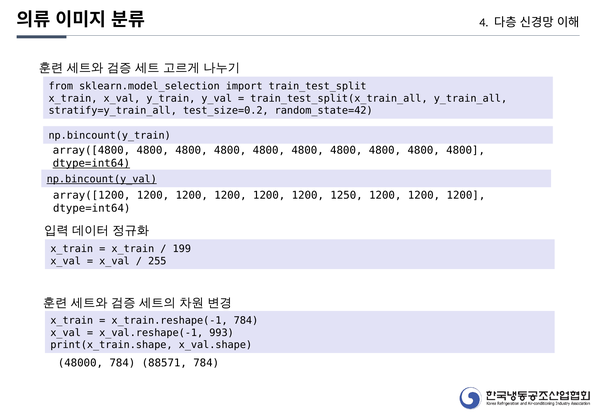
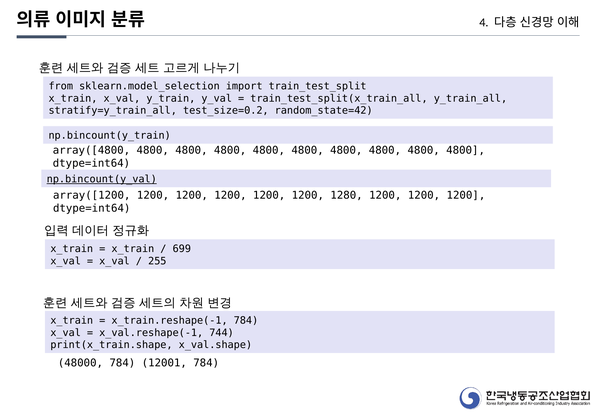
dtype=int64 at (91, 163) underline: present -> none
1250: 1250 -> 1280
199: 199 -> 699
993: 993 -> 744
88571: 88571 -> 12001
